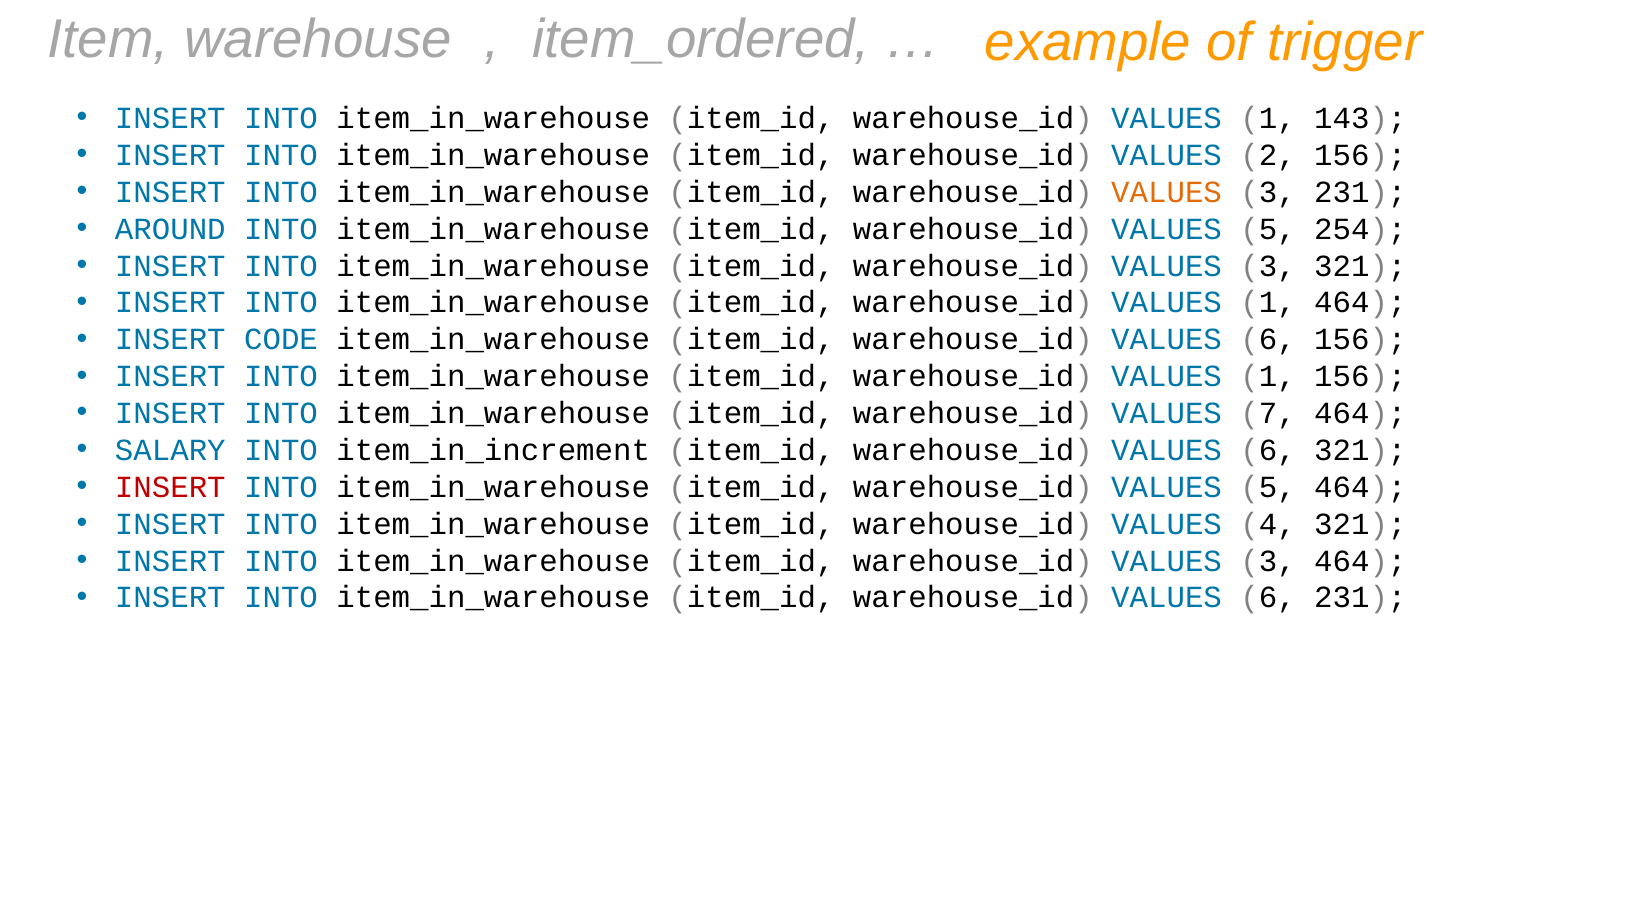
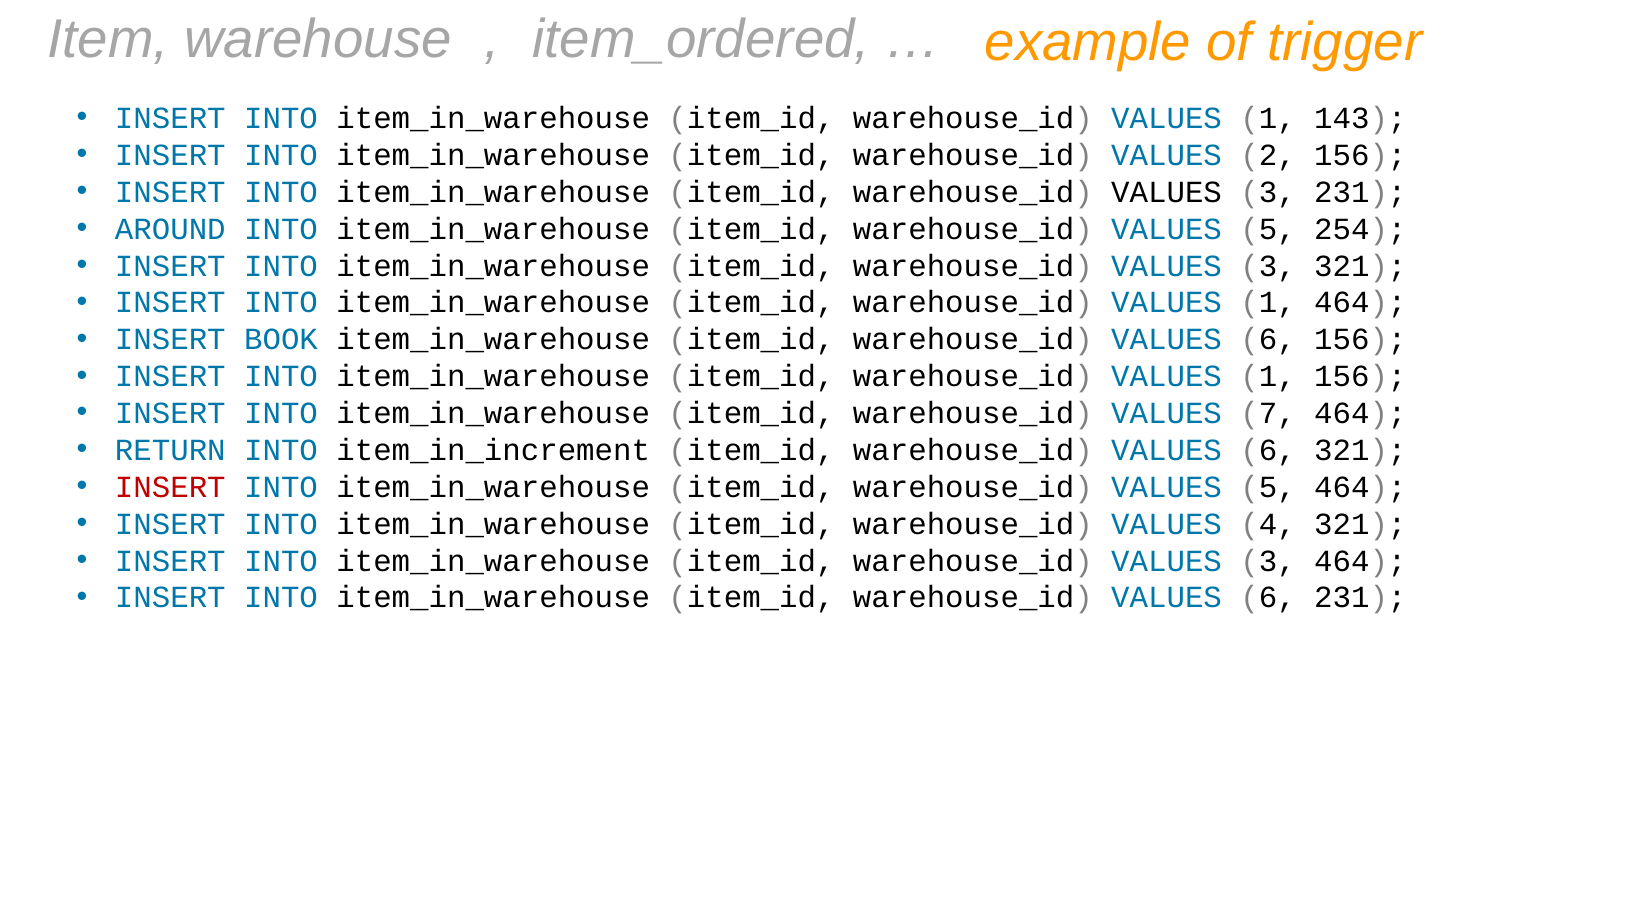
VALUES at (1167, 192) colour: orange -> black
CODE: CODE -> BOOK
SALARY: SALARY -> RETURN
